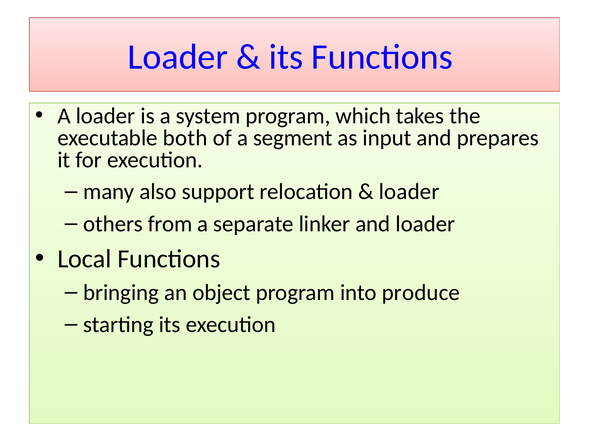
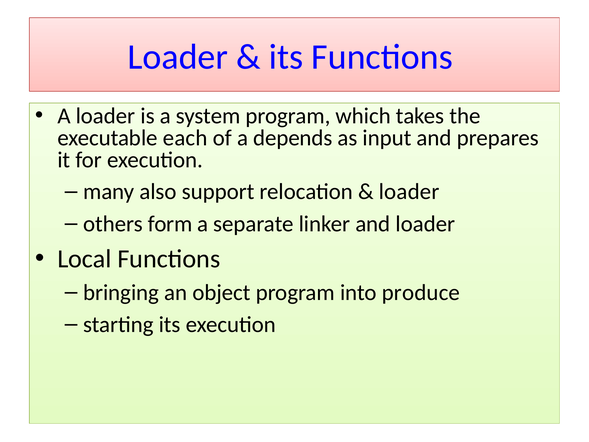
both: both -> each
segment: segment -> depends
from: from -> form
